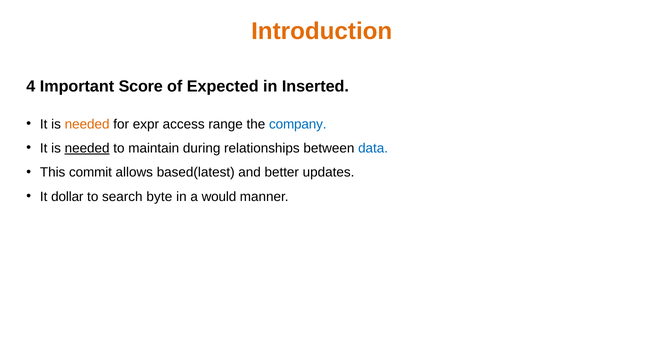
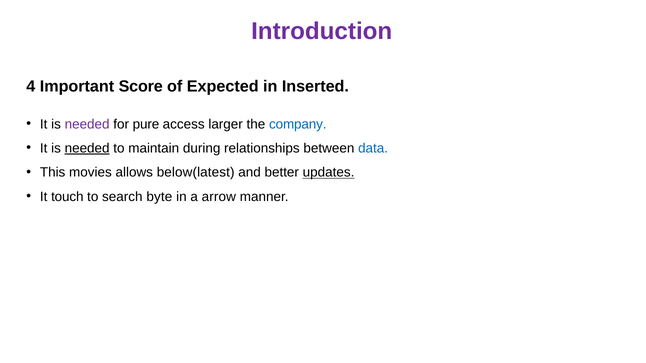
Introduction colour: orange -> purple
needed at (87, 124) colour: orange -> purple
expr: expr -> pure
range: range -> larger
commit: commit -> movies
based(latest: based(latest -> below(latest
updates underline: none -> present
dollar: dollar -> touch
would: would -> arrow
